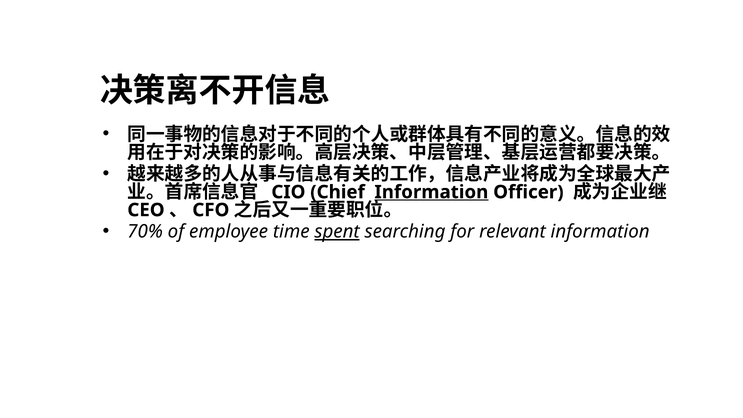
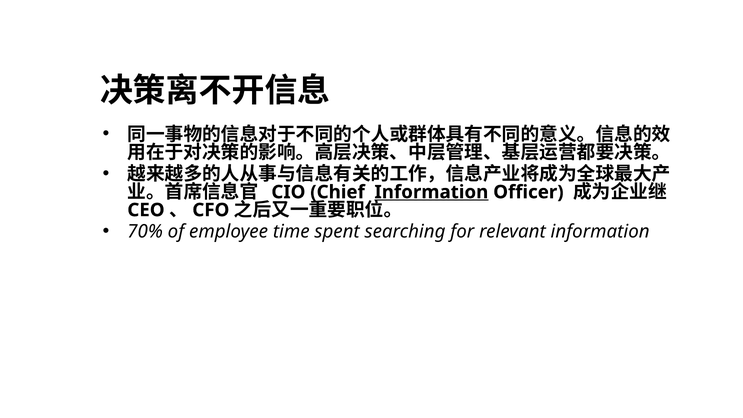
spent underline: present -> none
